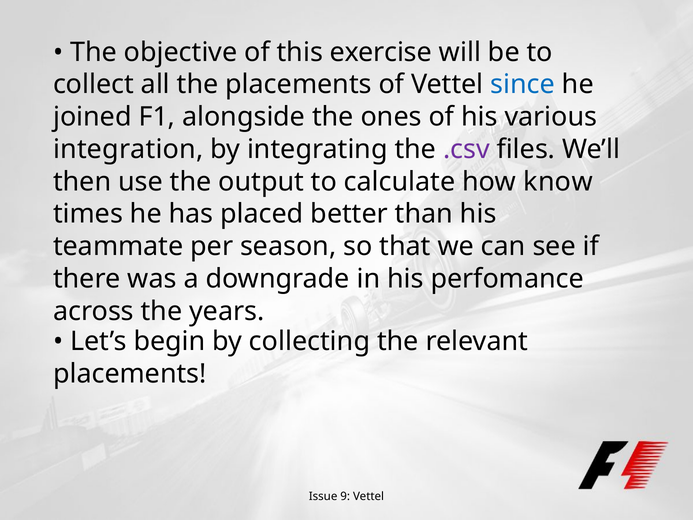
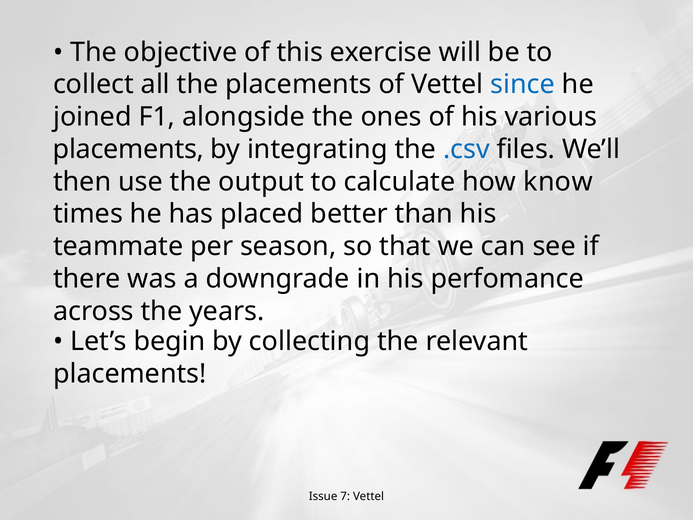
integration at (128, 149): integration -> placements
.csv colour: purple -> blue
9: 9 -> 7
